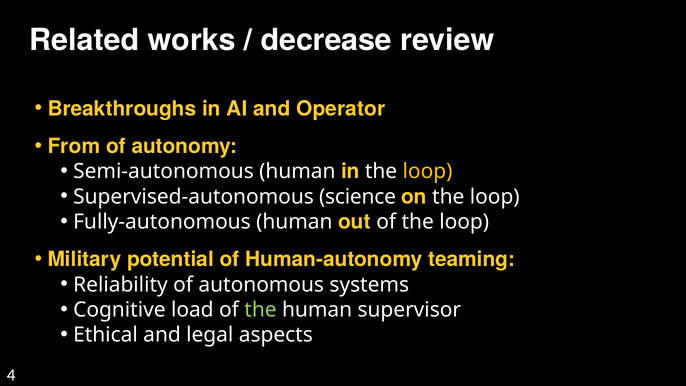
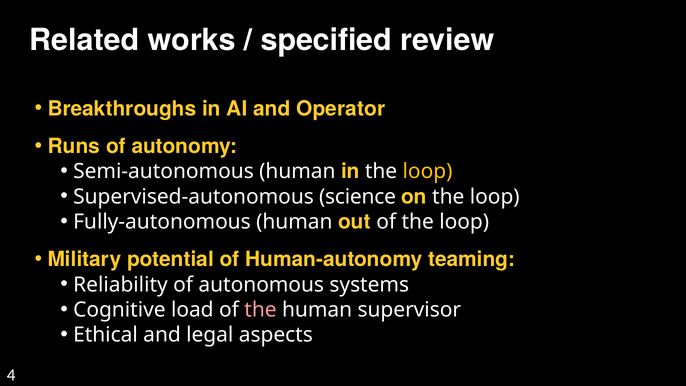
decrease: decrease -> specified
From: From -> Runs
the at (261, 310) colour: light green -> pink
